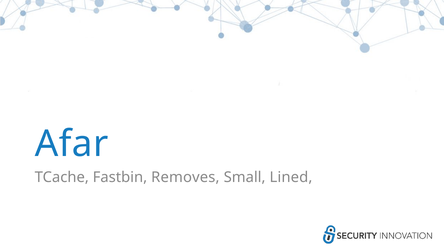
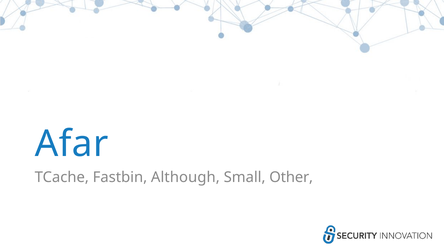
Removes: Removes -> Although
Lined: Lined -> Other
